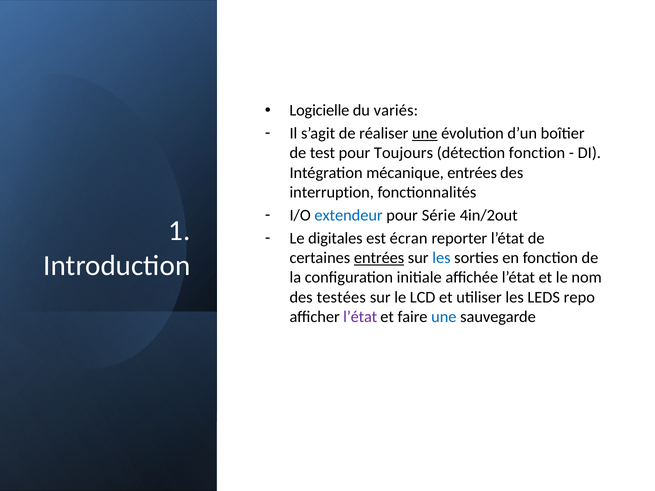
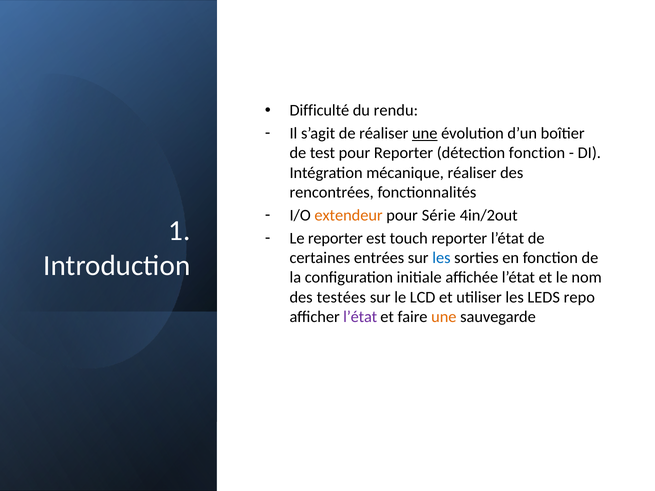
Logicielle: Logicielle -> Difficulté
variés: variés -> rendu
pour Toujours: Toujours -> Reporter
mécanique entrées: entrées -> réaliser
interruption: interruption -> rencontrées
extendeur colour: blue -> orange
Le digitales: digitales -> reporter
écran: écran -> touch
entrées at (379, 258) underline: present -> none
une at (444, 317) colour: blue -> orange
